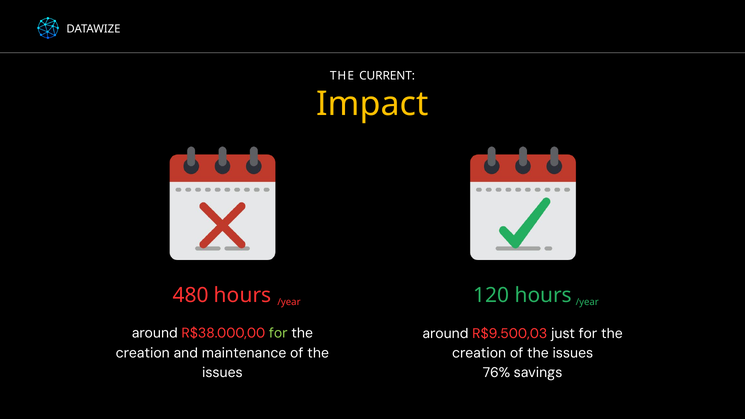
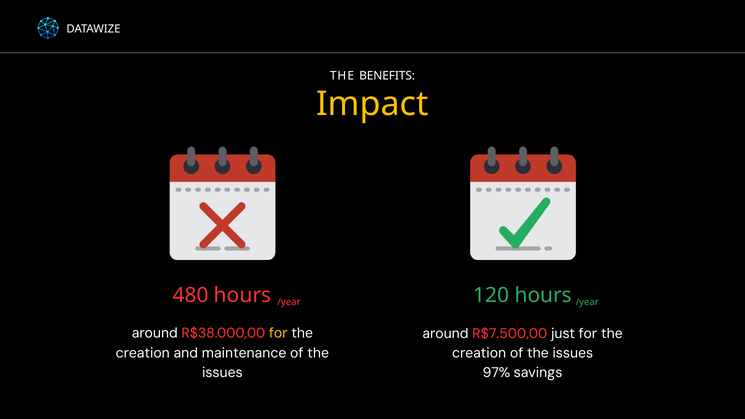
CURRENT: CURRENT -> BENEFITS
for at (278, 333) colour: light green -> yellow
R$9.500,03: R$9.500,03 -> R$7.500,00
76%: 76% -> 97%
